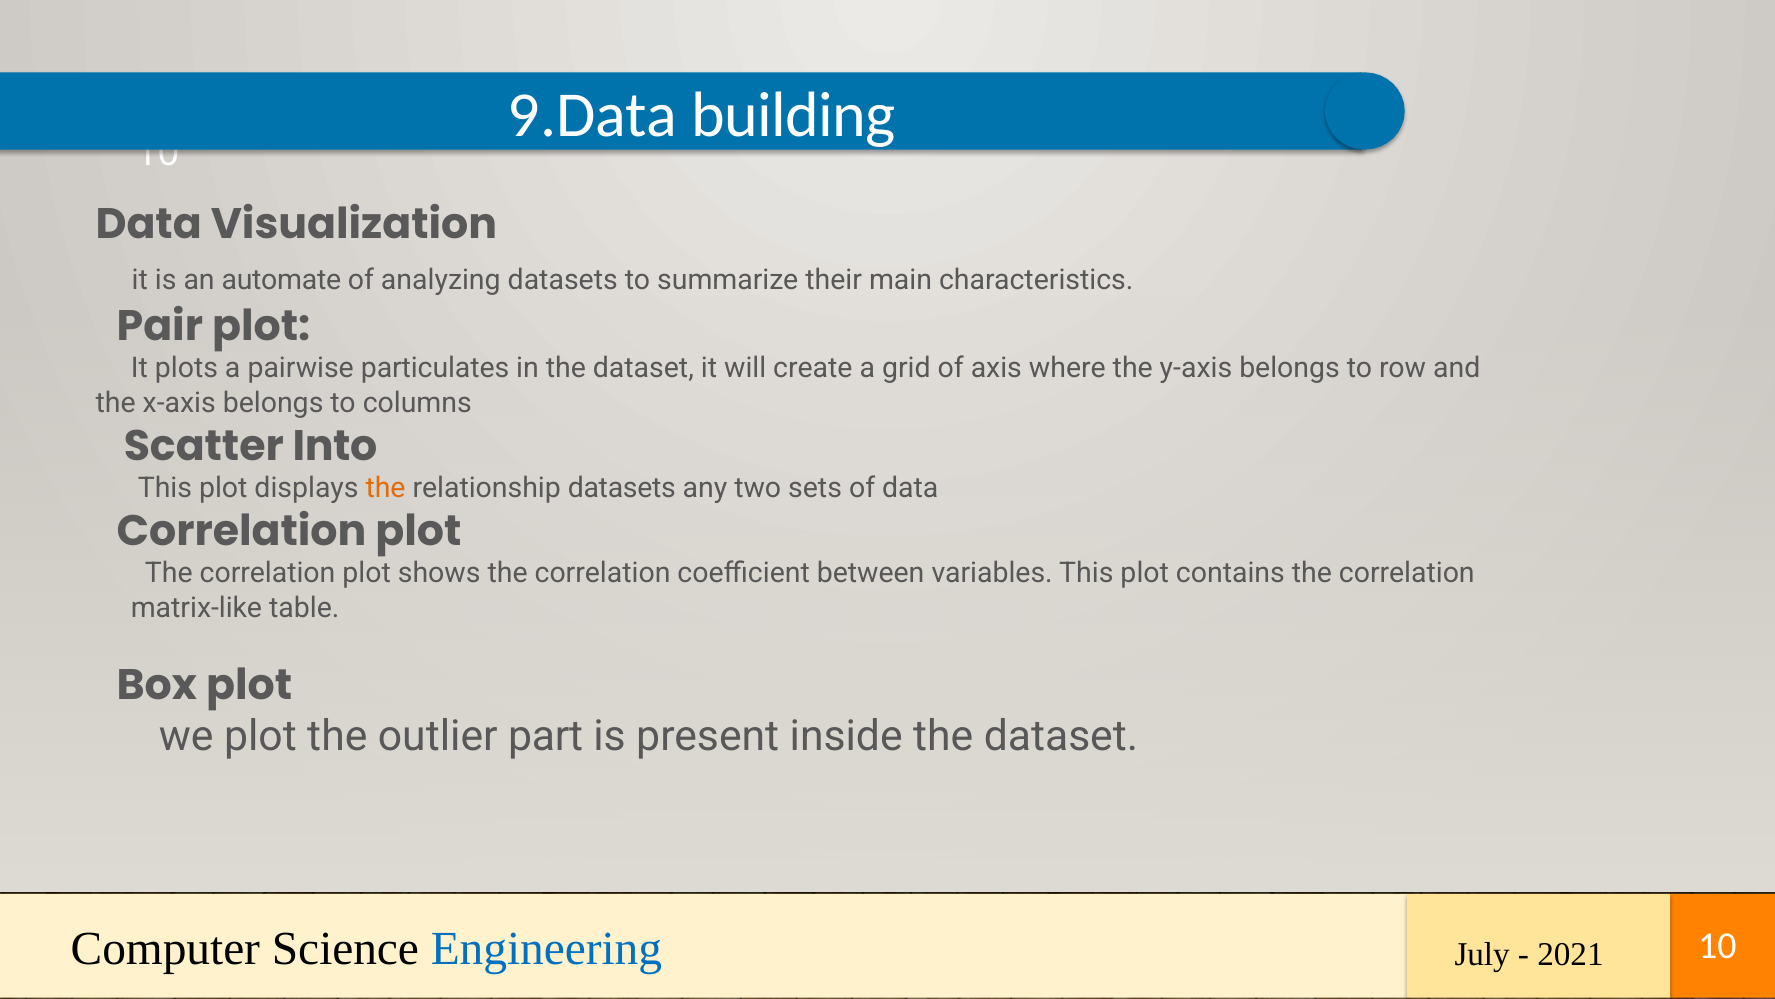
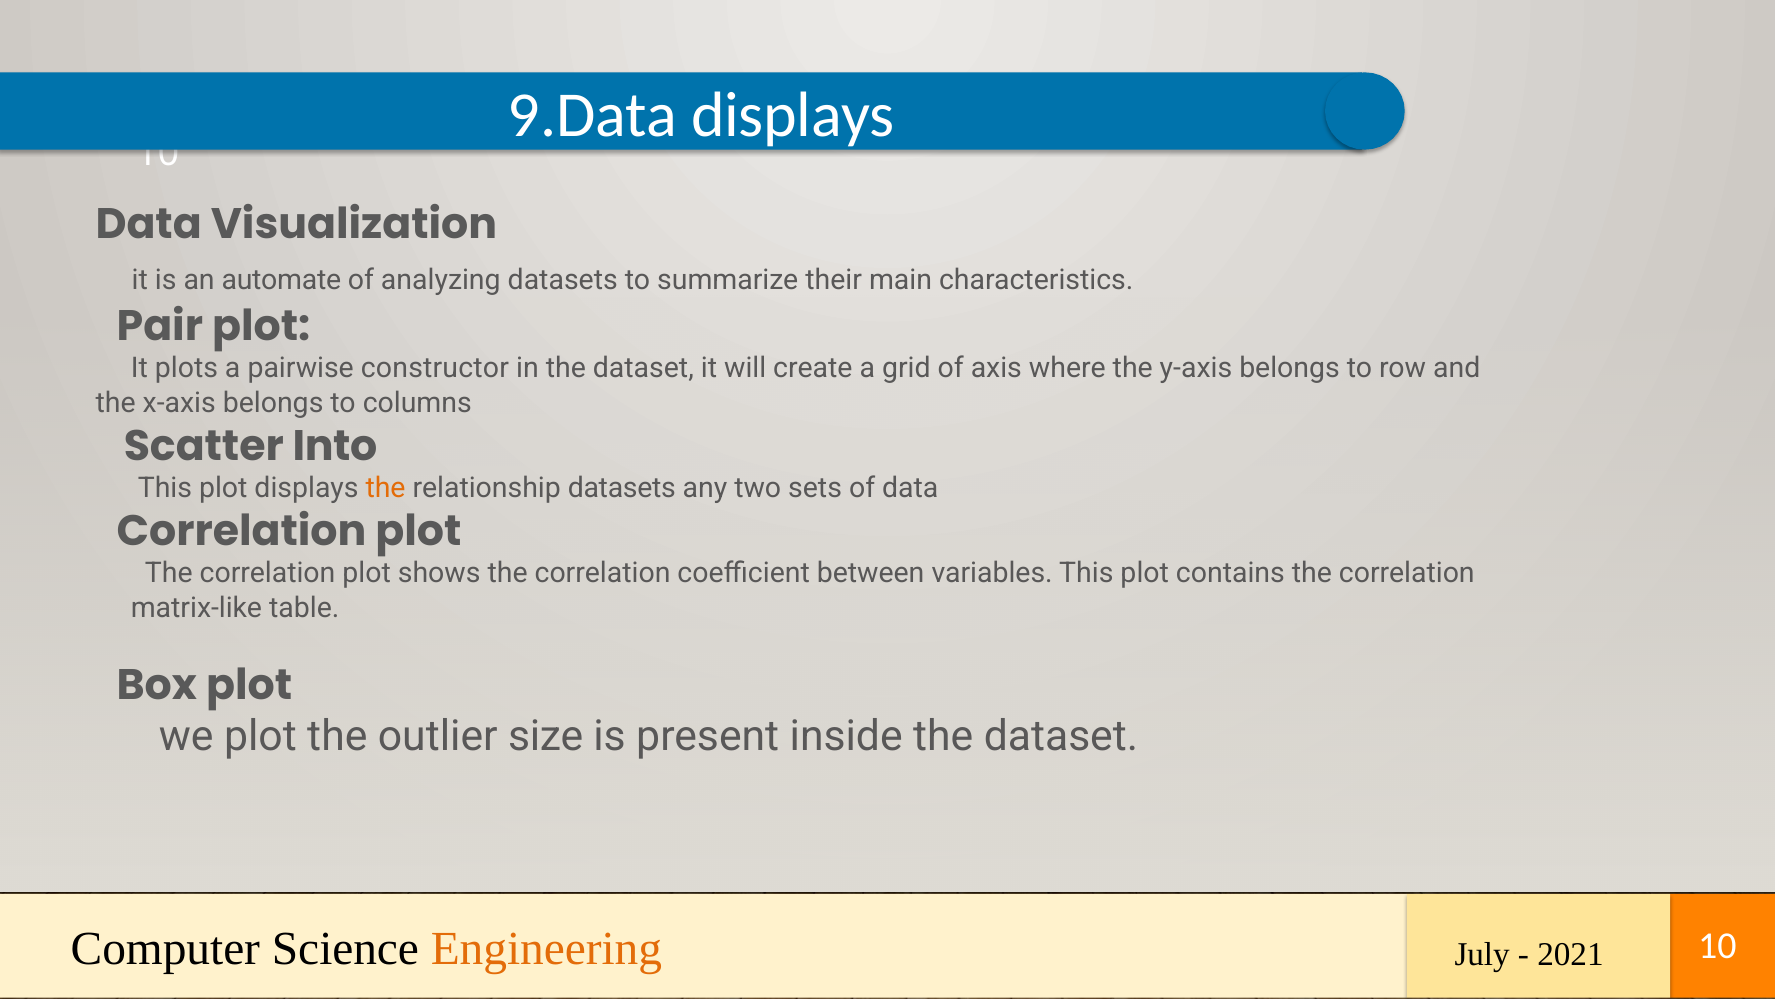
9.Data building: building -> displays
particulates: particulates -> constructor
part: part -> size
Engineering colour: blue -> orange
